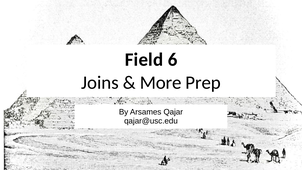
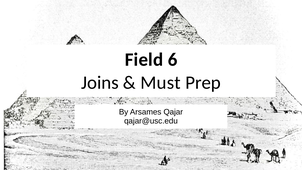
More: More -> Must
